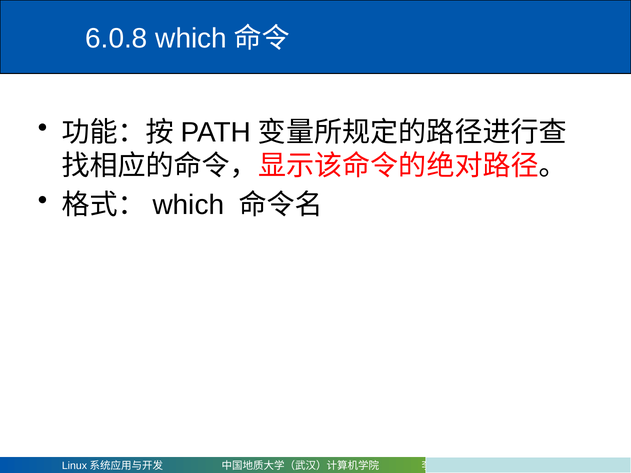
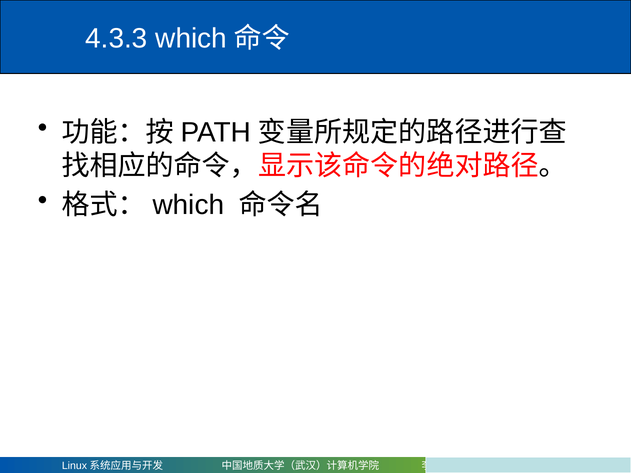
6.0.8: 6.0.8 -> 4.3.3
